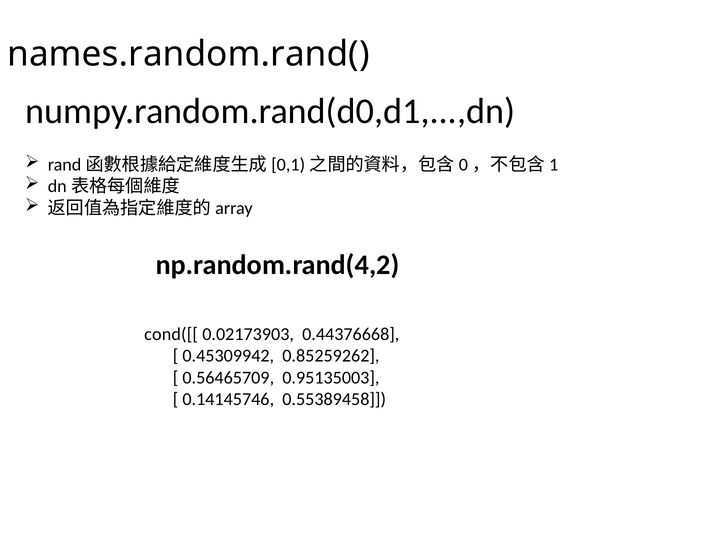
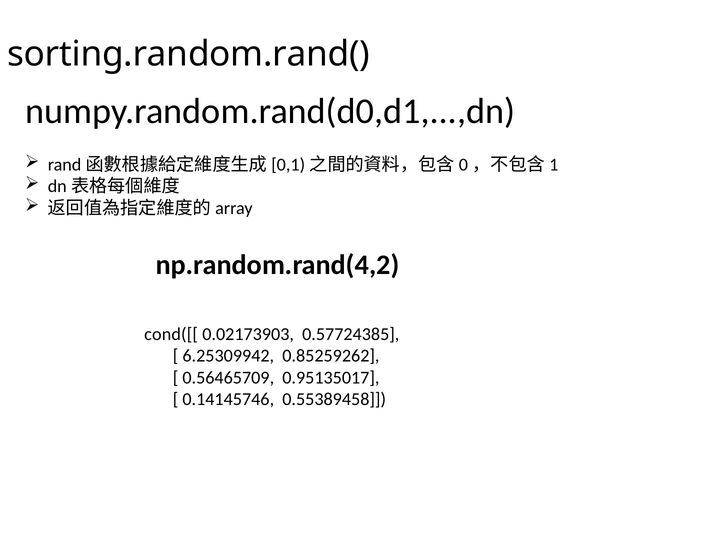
names.random.rand(: names.random.rand( -> sorting.random.rand(
0.44376668: 0.44376668 -> 0.57724385
0.45309942: 0.45309942 -> 6.25309942
0.95135003: 0.95135003 -> 0.95135017
